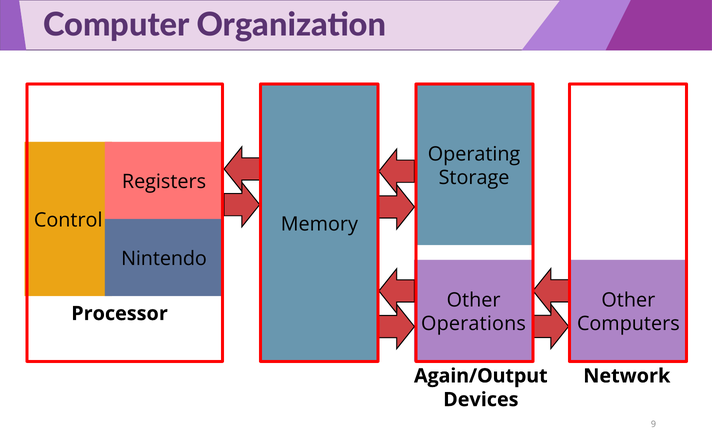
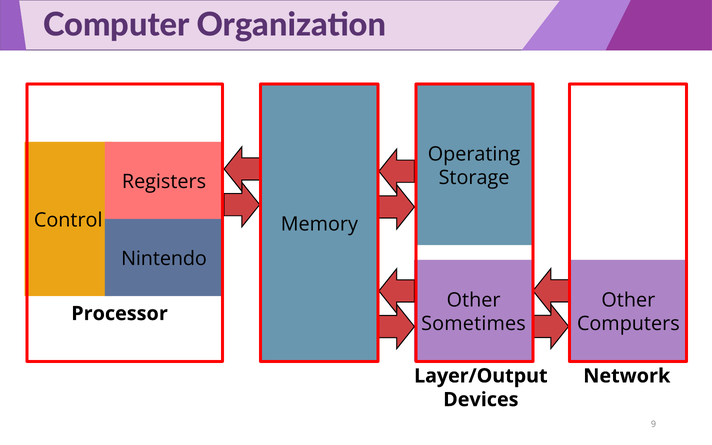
Operations: Operations -> Sometimes
Again/Output: Again/Output -> Layer/Output
